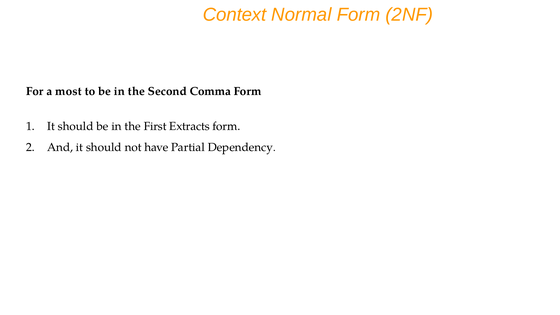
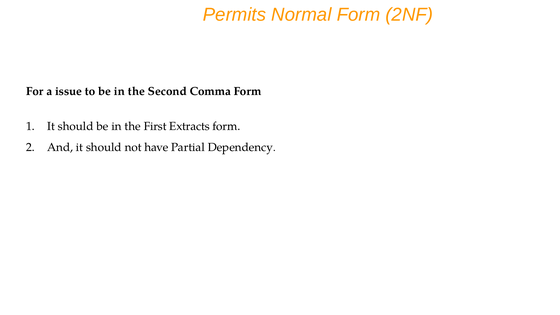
Context: Context -> Permits
most: most -> issue
